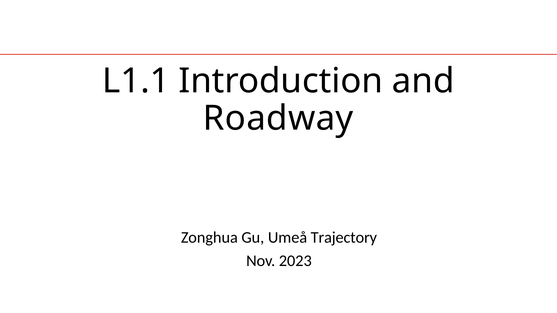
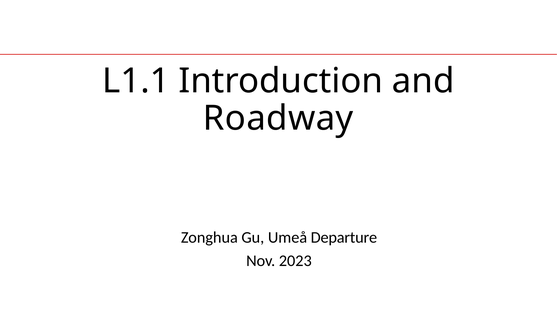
Trajectory: Trajectory -> Departure
